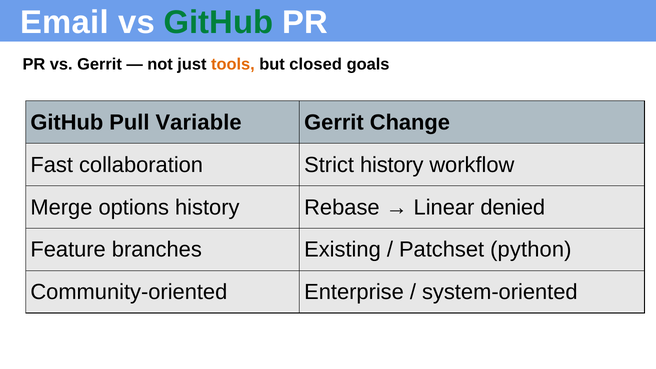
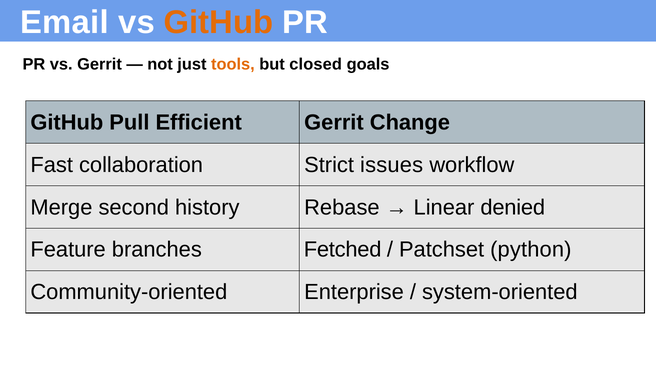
GitHub at (219, 22) colour: green -> orange
Variable: Variable -> Efficient
Strict history: history -> issues
options: options -> second
Existing: Existing -> Fetched
